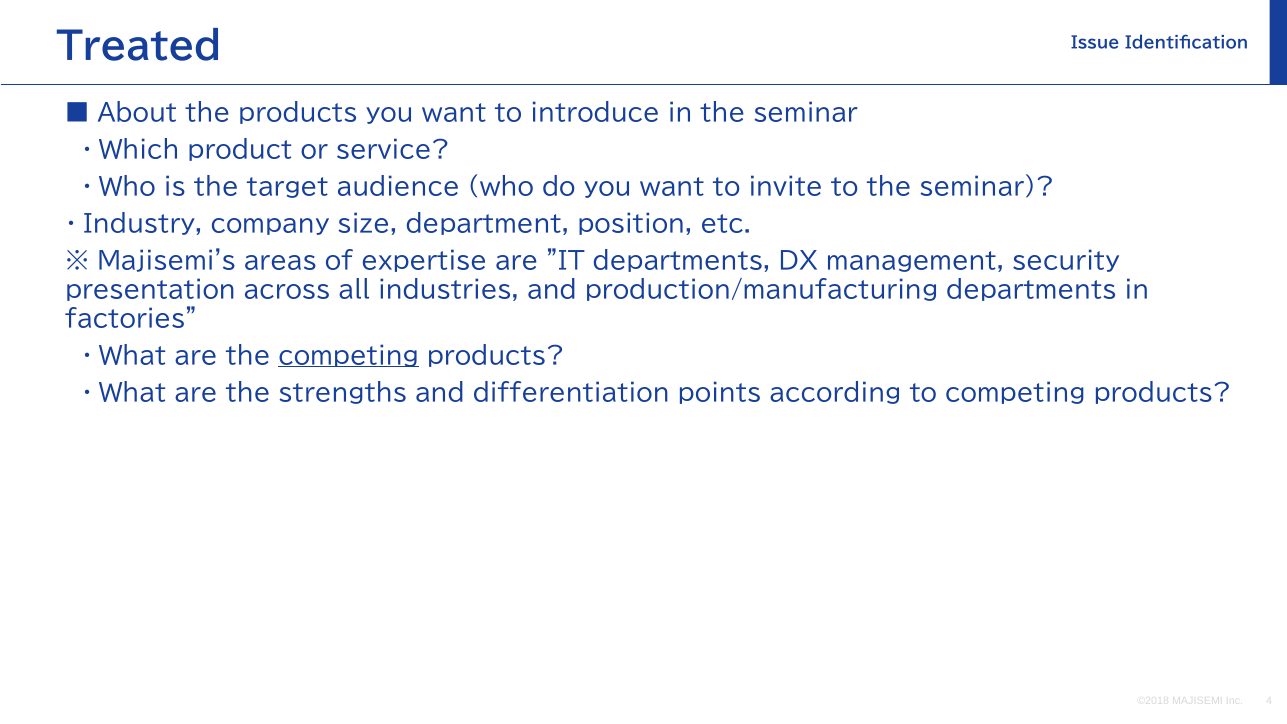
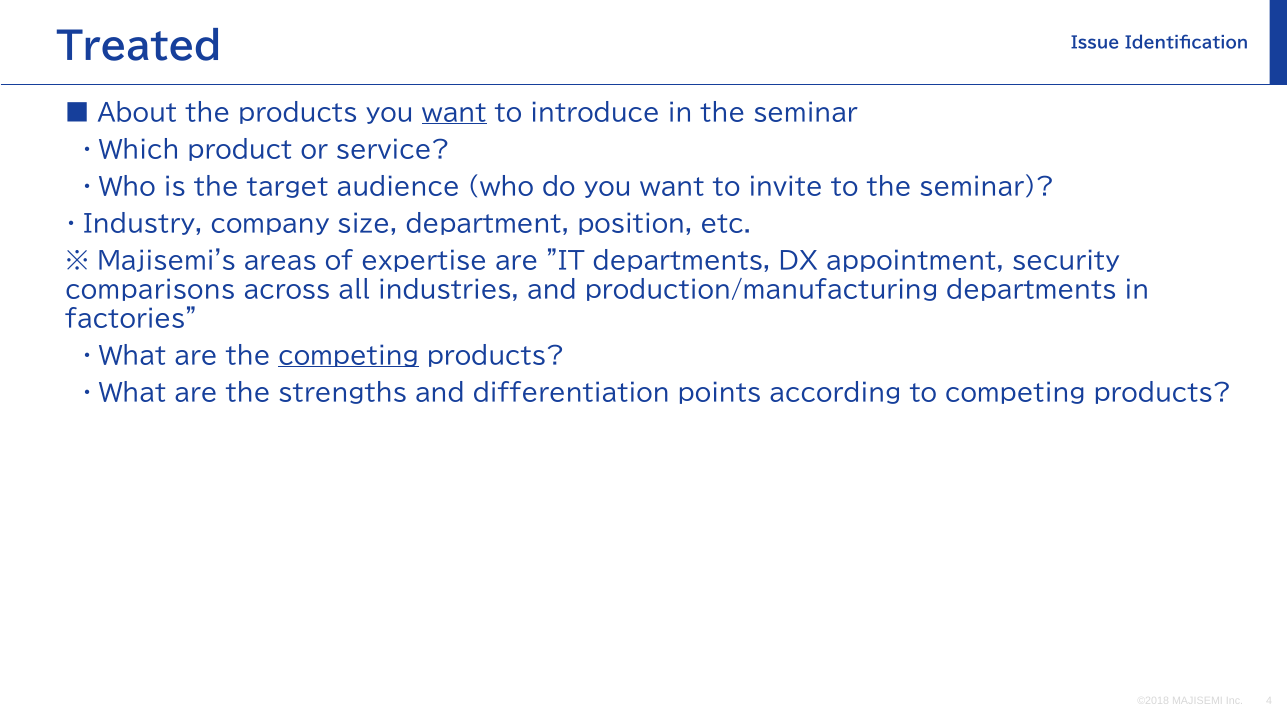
want at (454, 113) underline: none -> present
management: management -> appointment
presentation: presentation -> comparisons
